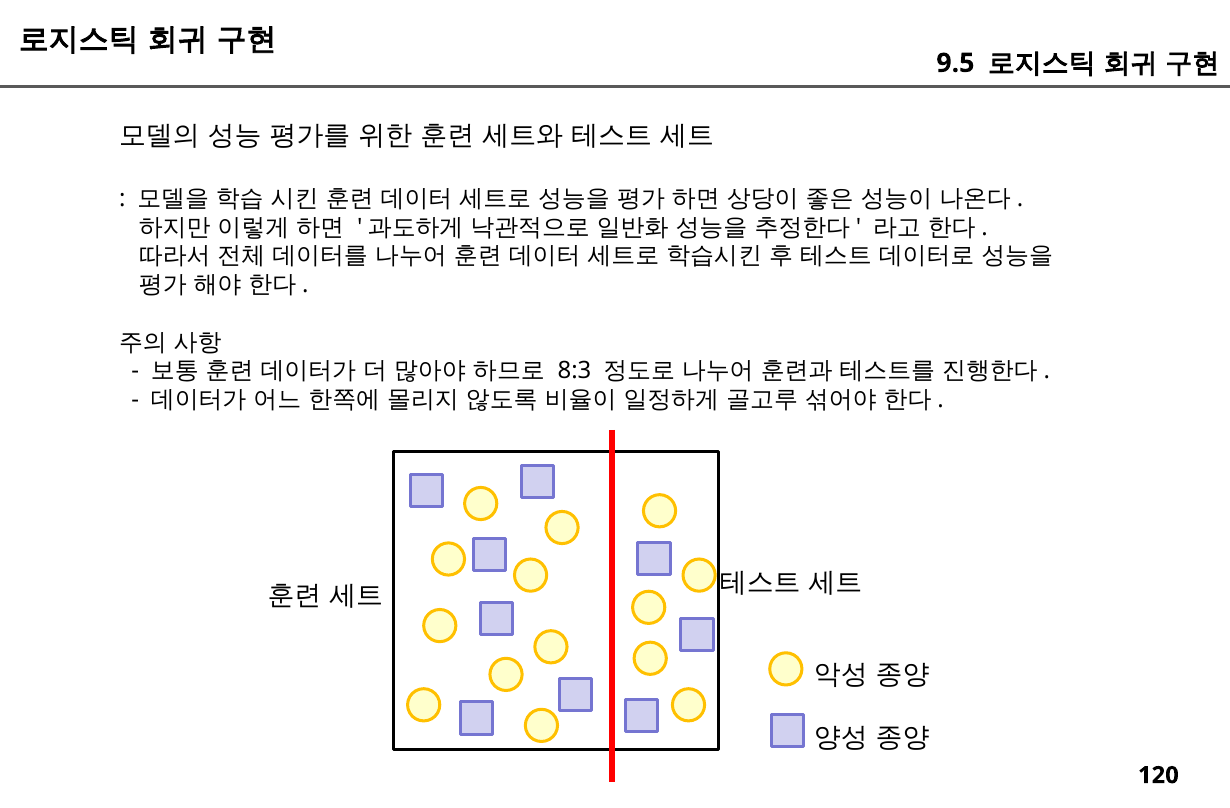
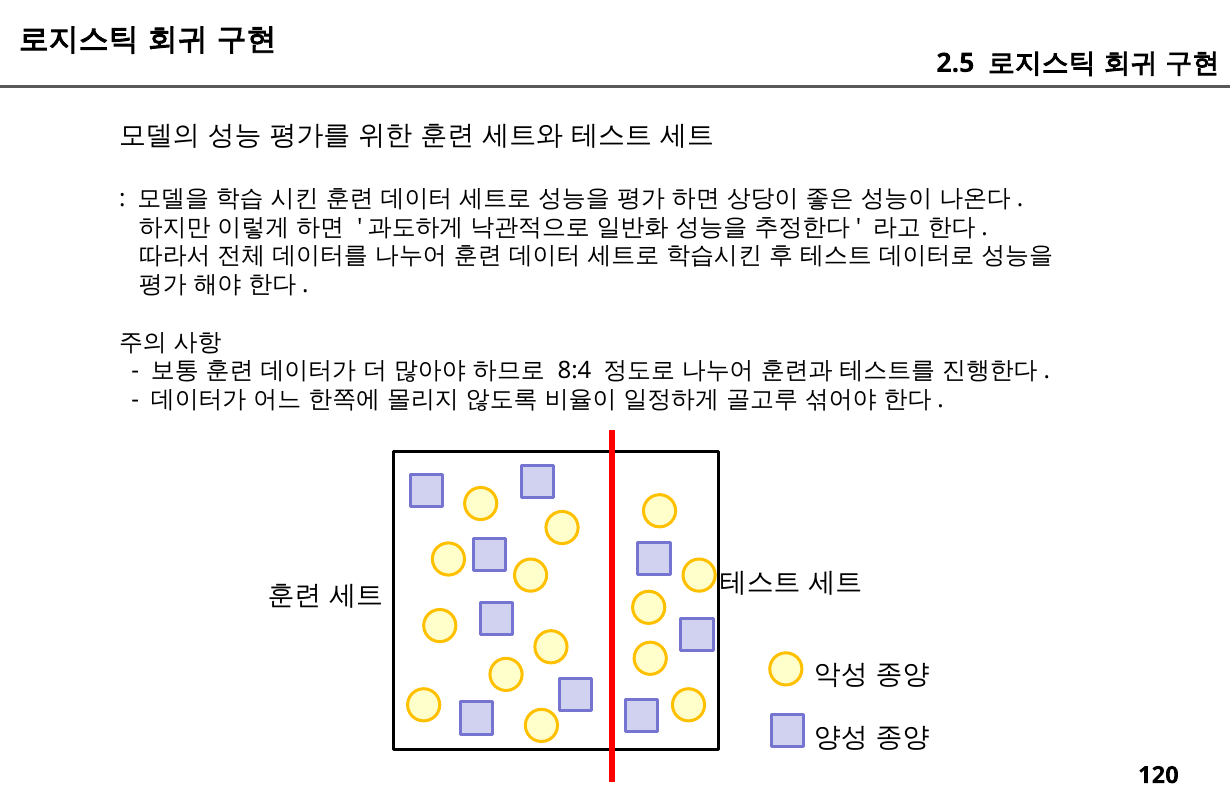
9.5: 9.5 -> 2.5
8:3: 8:3 -> 8:4
